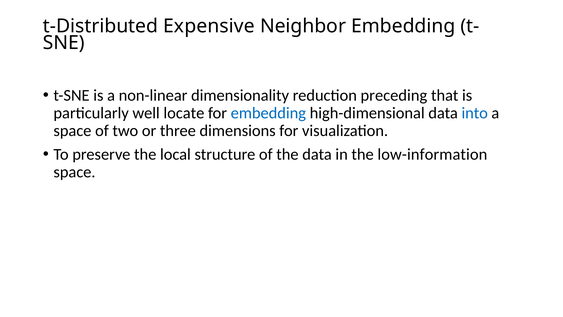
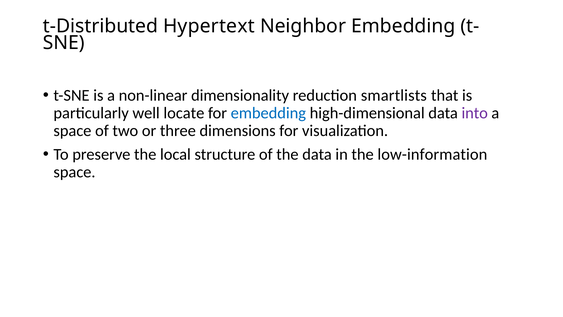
Expensive: Expensive -> Hypertext
preceding: preceding -> smartlists
into colour: blue -> purple
